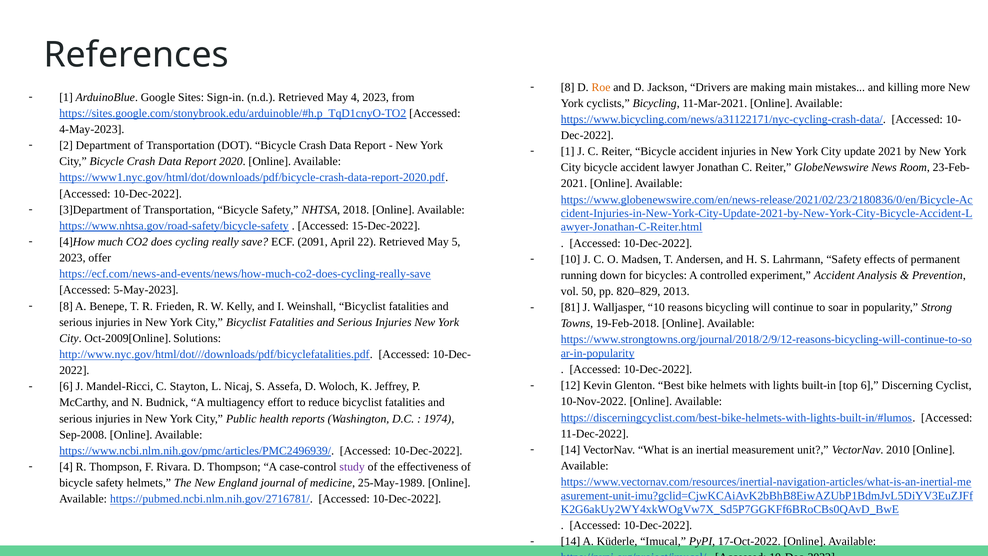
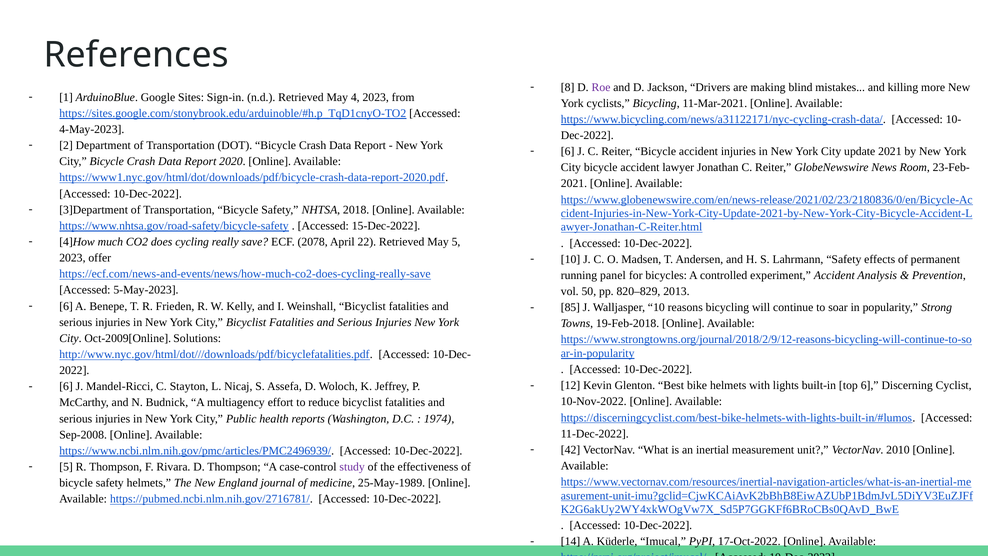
Roe colour: orange -> purple
main: main -> blind
1 at (568, 151): 1 -> 6
2091: 2091 -> 2078
down: down -> panel
8 at (66, 306): 8 -> 6
81: 81 -> 85
14 at (571, 450): 14 -> 42
4 at (66, 467): 4 -> 5
